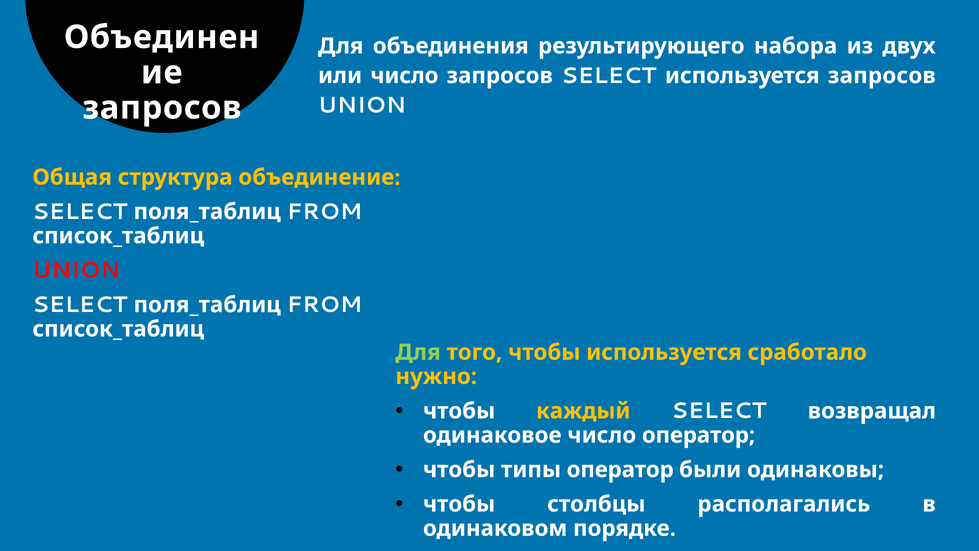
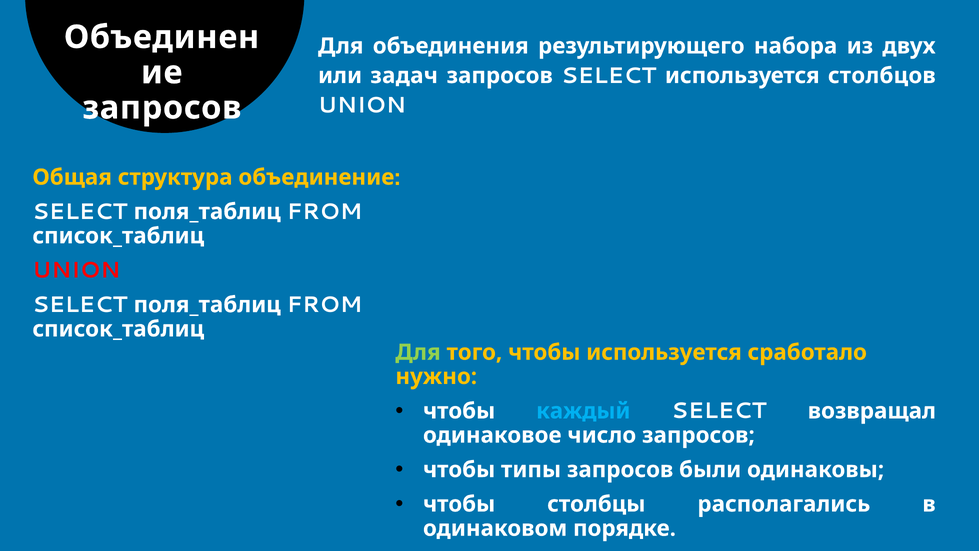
или число: число -> задач
используется запросов: запросов -> столбцов
каждый colour: yellow -> light blue
число оператор: оператор -> запросов
типы оператор: оператор -> запросов
